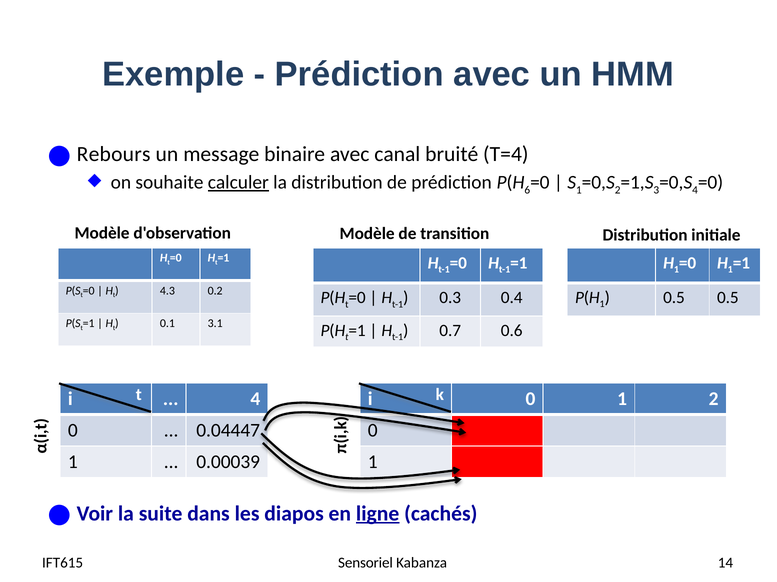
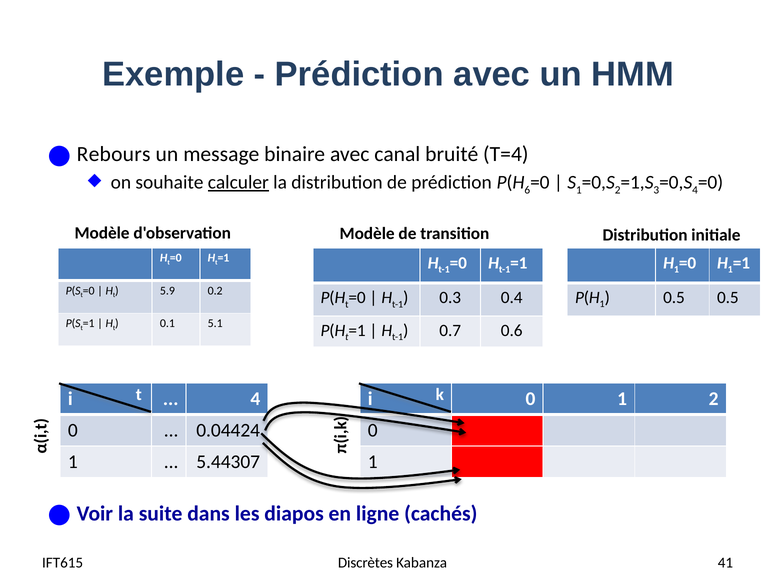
4.3: 4.3 -> 5.9
3.1: 3.1 -> 5.1
0.04447: 0.04447 -> 0.04424
0.00039: 0.00039 -> 5.44307
ligne underline: present -> none
Sensoriel: Sensoriel -> Discrètes
14: 14 -> 41
